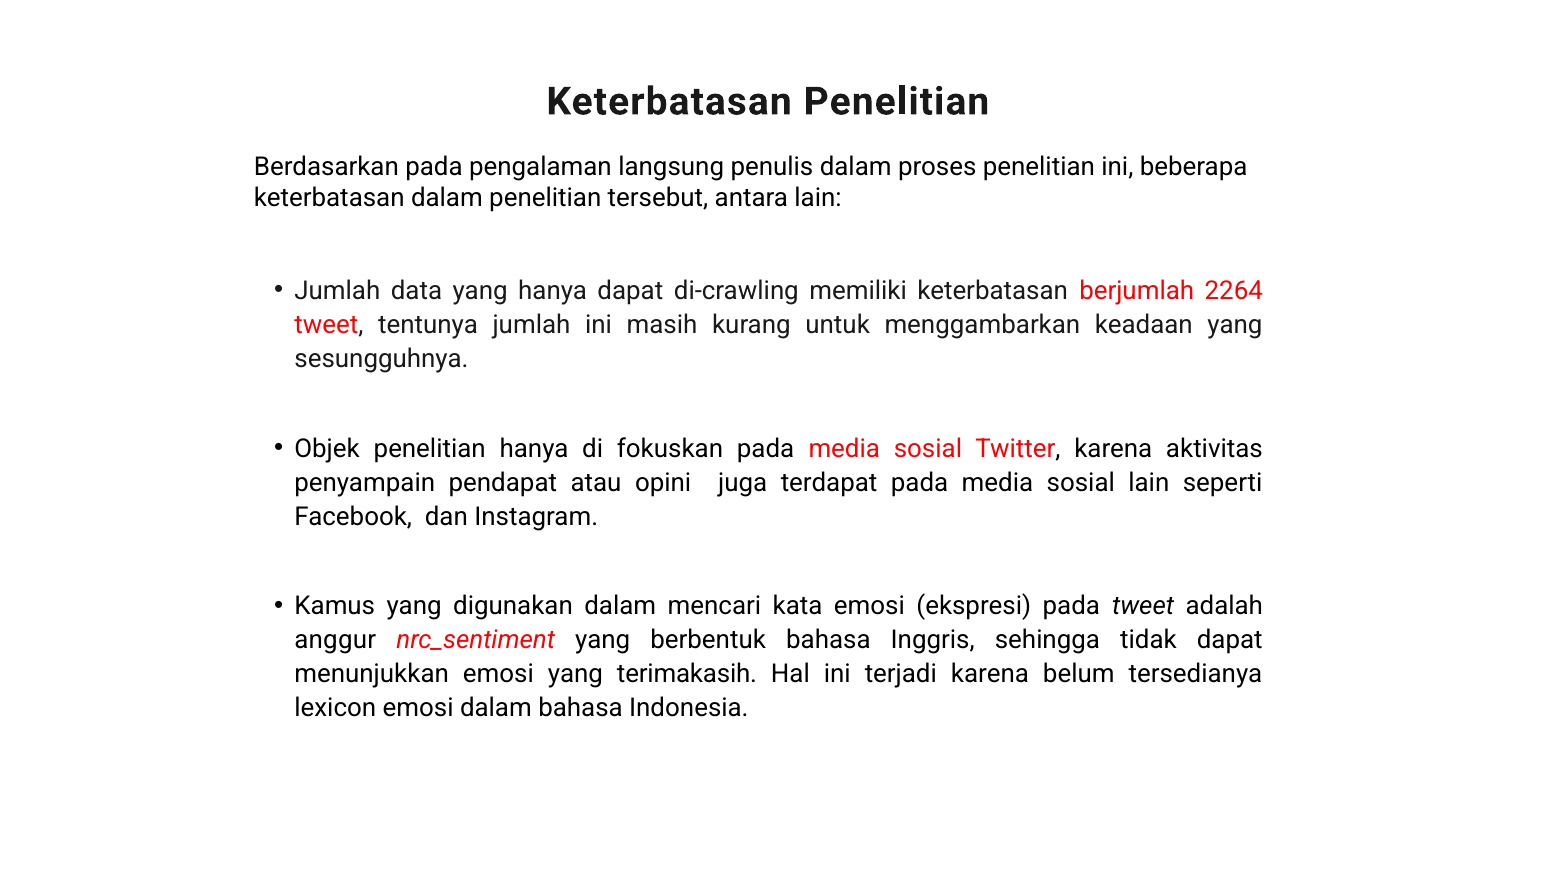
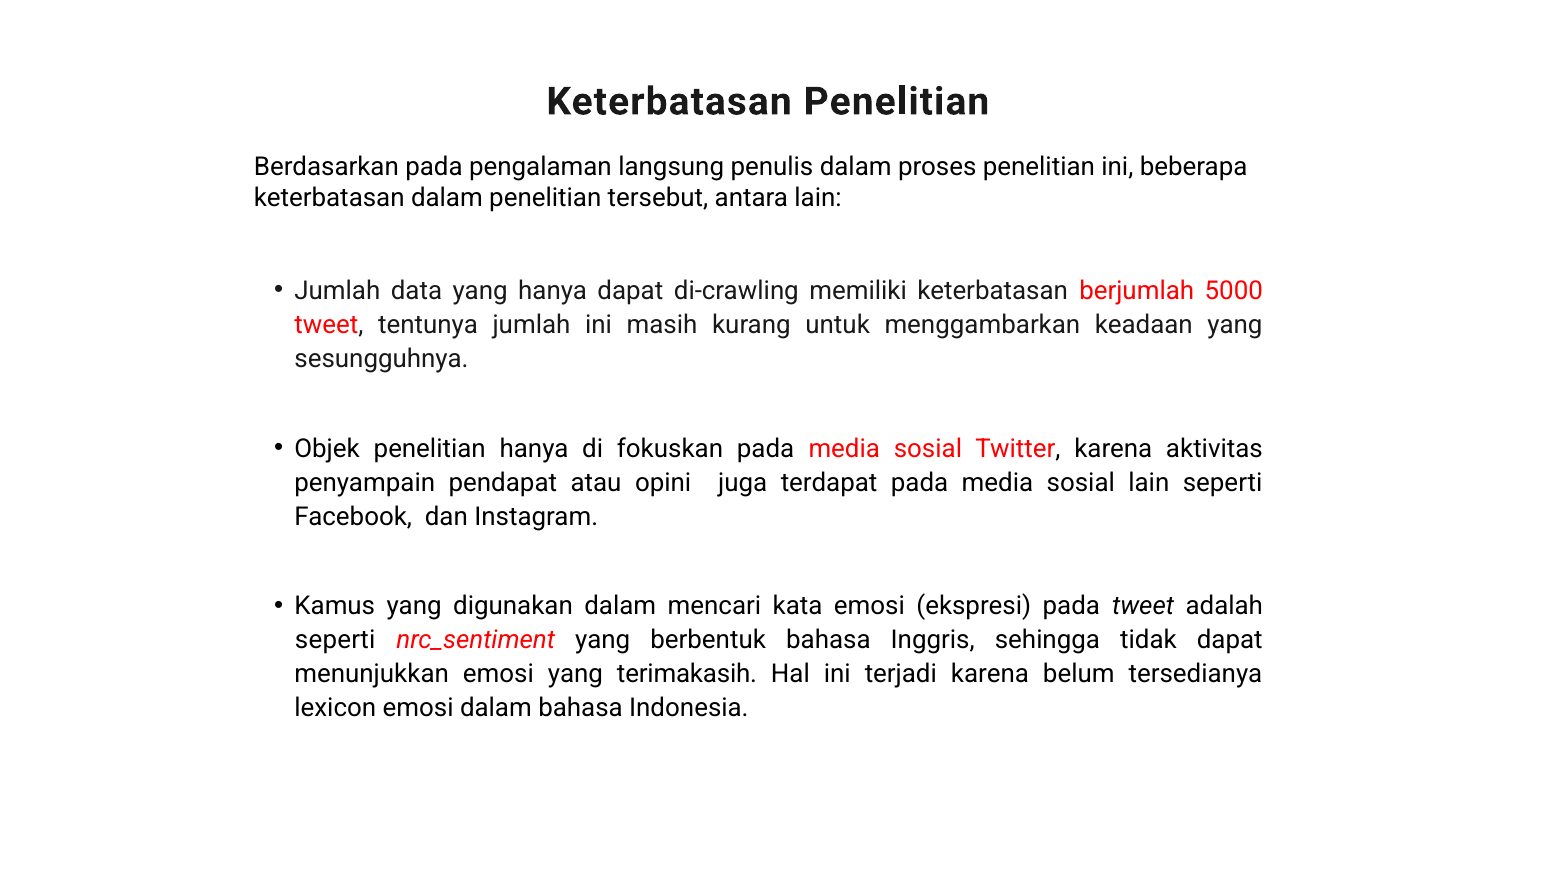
2264: 2264 -> 5000
anggur at (335, 640): anggur -> seperti
